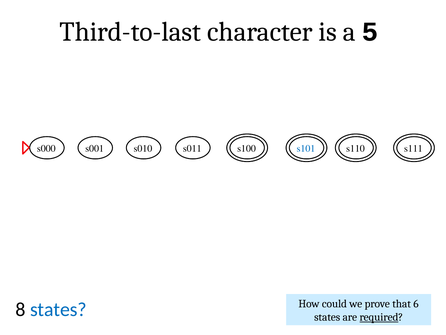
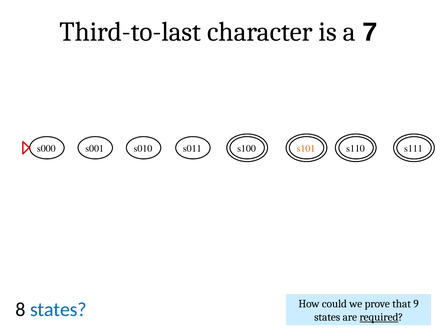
5: 5 -> 7
s101 colour: blue -> orange
6: 6 -> 9
